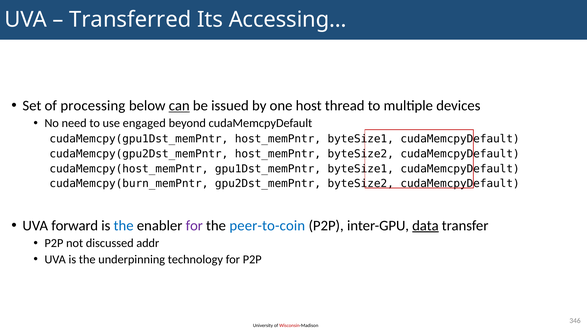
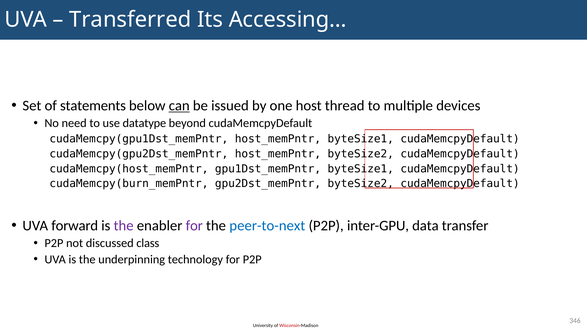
processing: processing -> statements
engaged: engaged -> datatype
the at (124, 226) colour: blue -> purple
peer-to-coin: peer-to-coin -> peer-to-next
data underline: present -> none
addr: addr -> class
